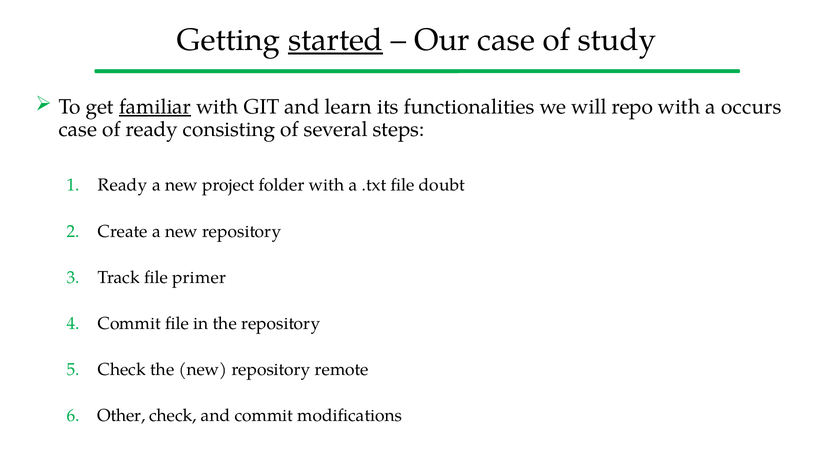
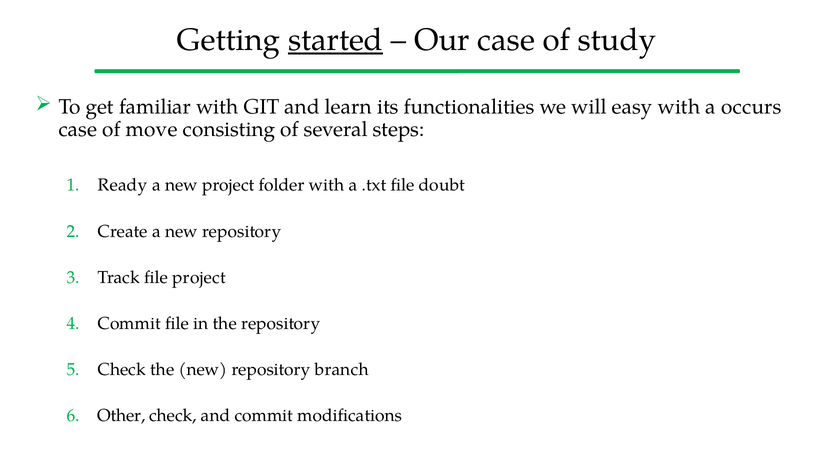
familiar underline: present -> none
repo: repo -> easy
of ready: ready -> move
file primer: primer -> project
remote: remote -> branch
